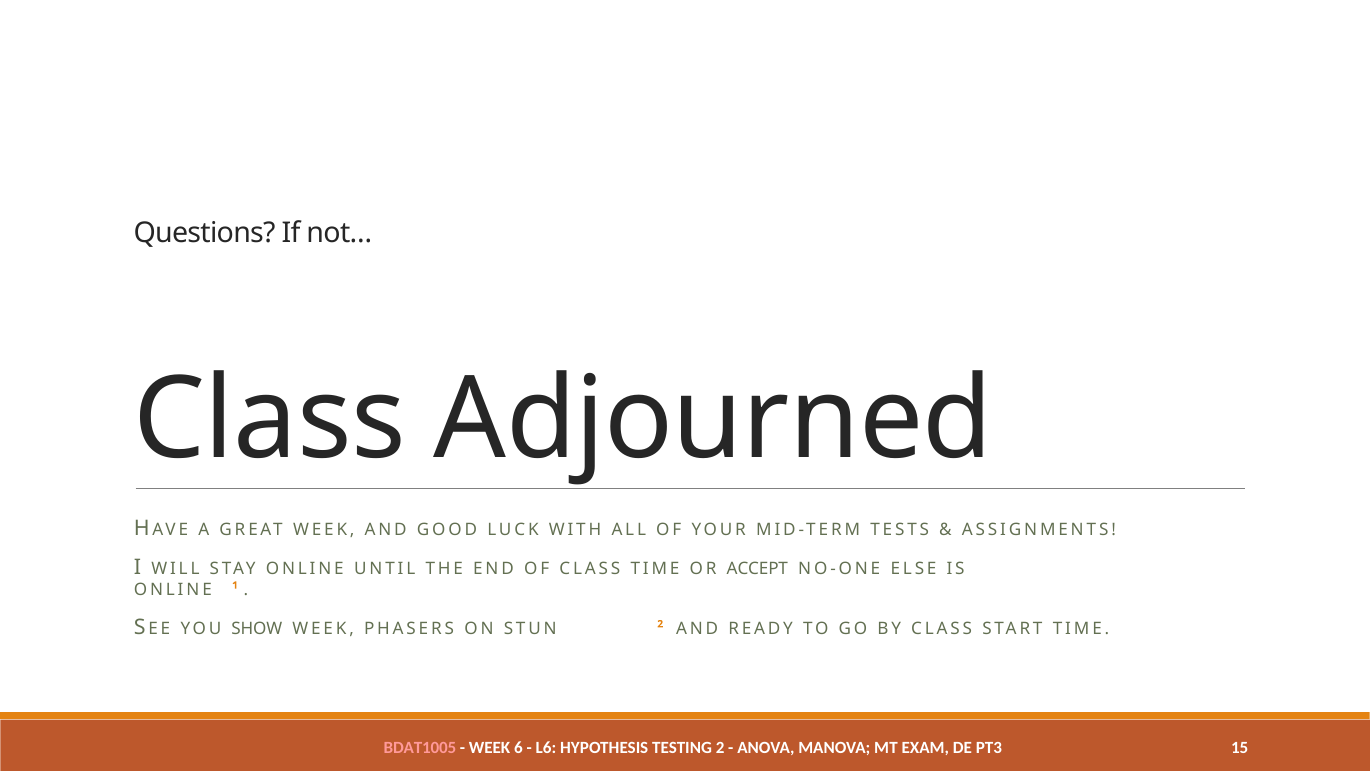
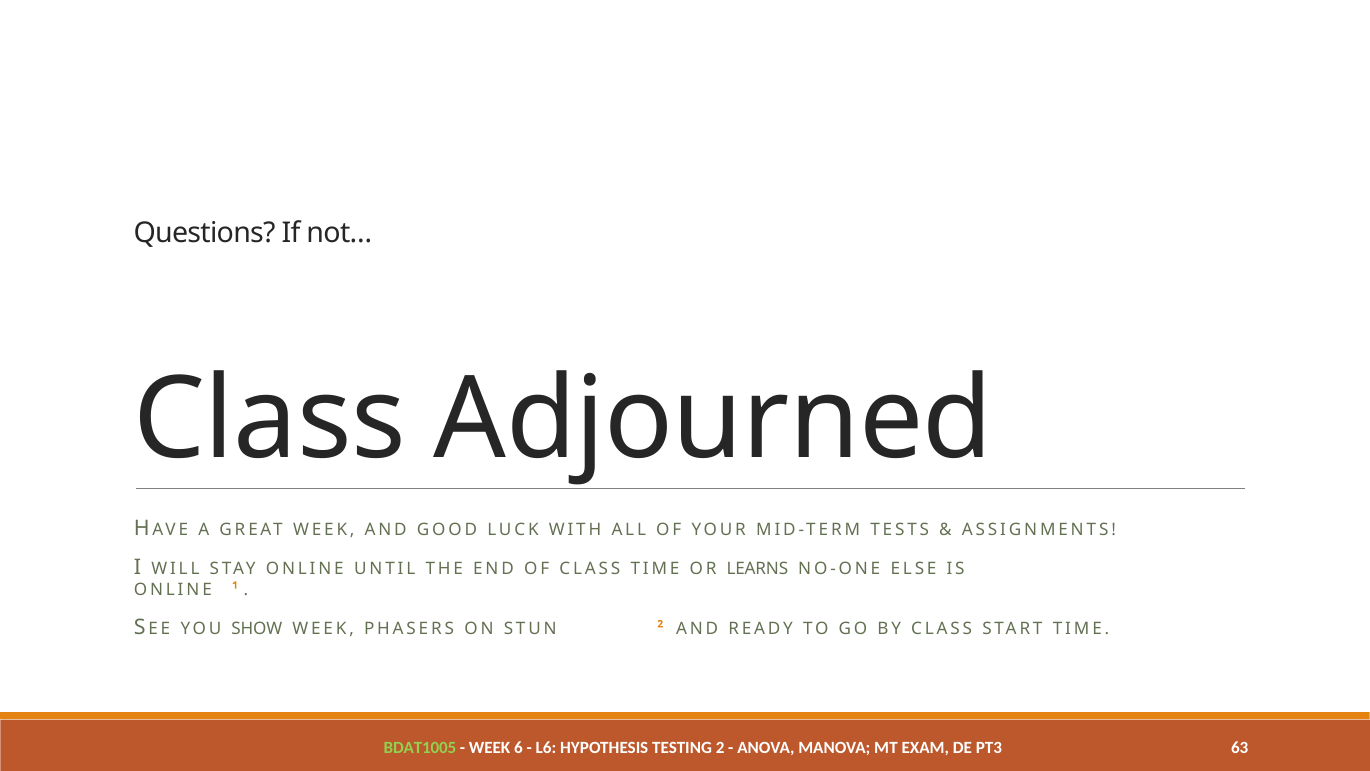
ACCEPT: ACCEPT -> LEARNS
BDAT1005 colour: pink -> light green
15: 15 -> 63
